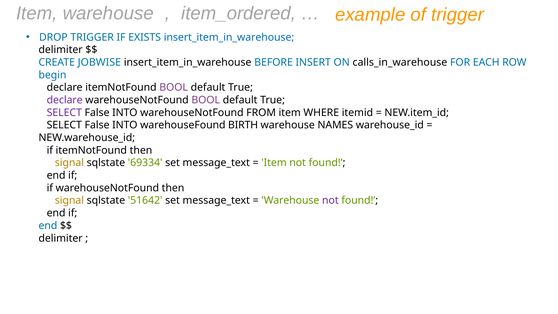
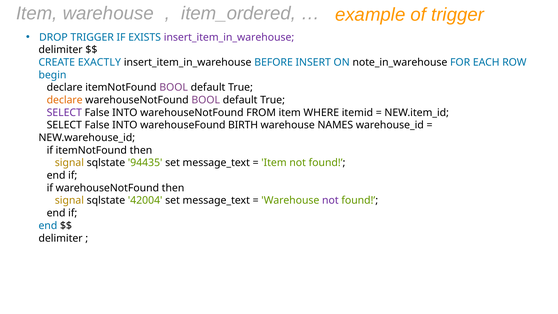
insert_item_in_warehouse at (229, 37) colour: blue -> purple
JOBWISE: JOBWISE -> EXACTLY
calls_in_warehouse: calls_in_warehouse -> note_in_warehouse
declare at (65, 100) colour: purple -> orange
69334: 69334 -> 94435
51642: 51642 -> 42004
